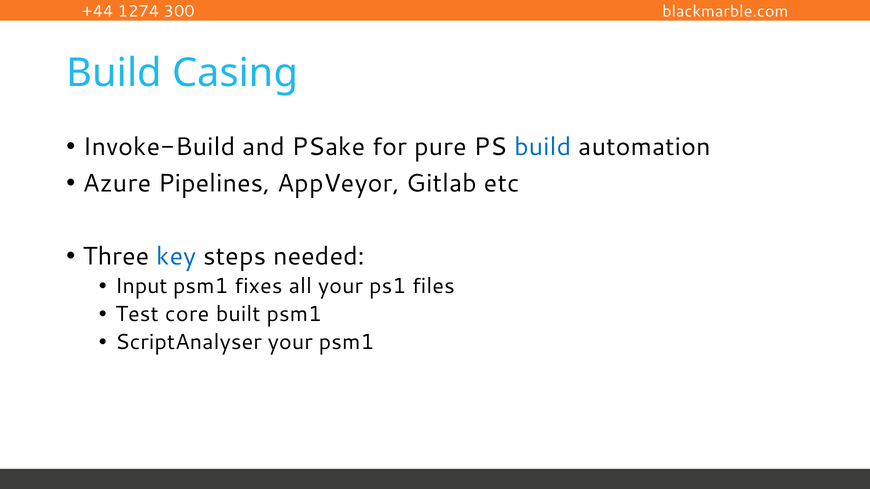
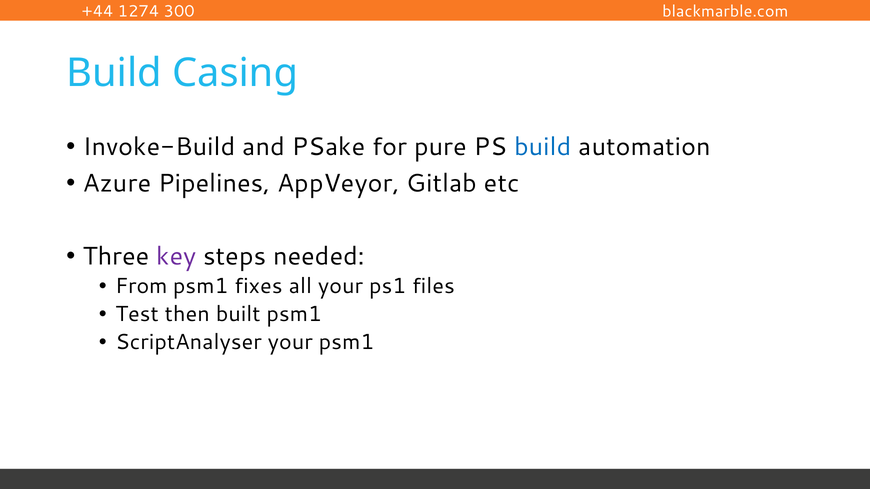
key colour: blue -> purple
Input: Input -> From
core: core -> then
